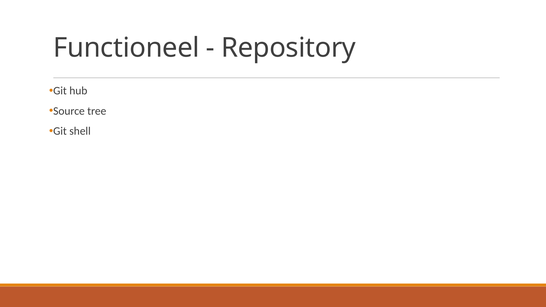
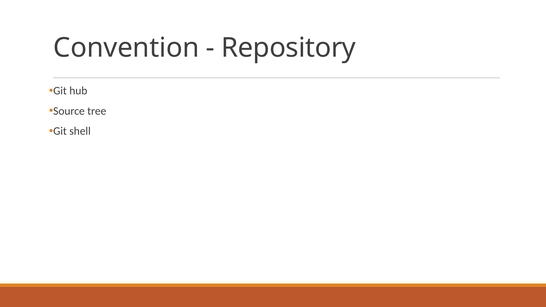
Functioneel: Functioneel -> Convention
